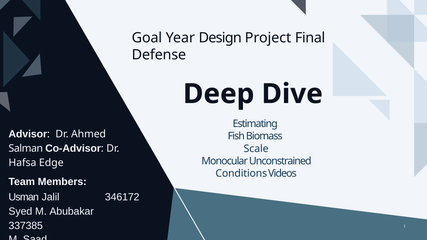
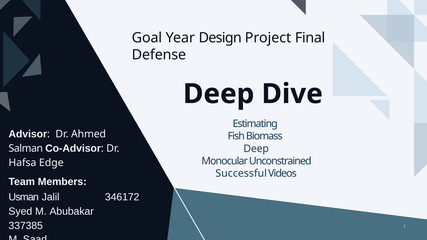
Scale at (256, 149): Scale -> Deep
Conditions: Conditions -> Successful
